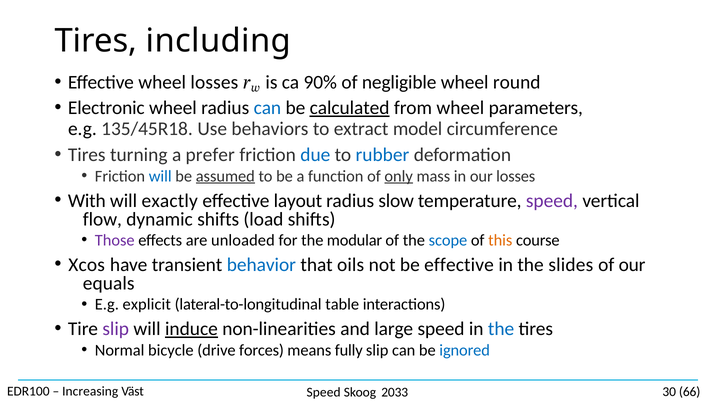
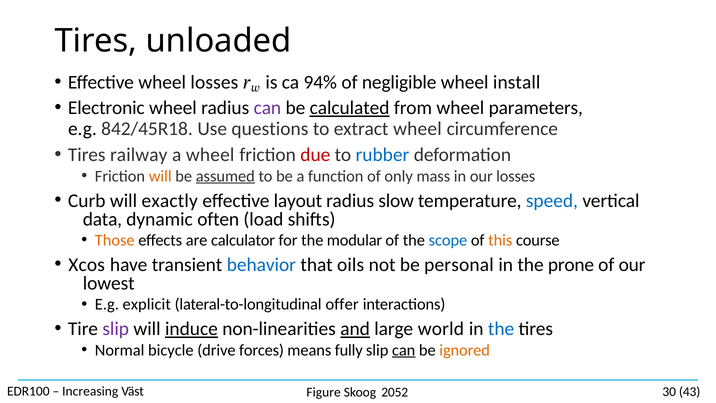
including: including -> unloaded
90%: 90% -> 94%
round: round -> install
can at (267, 108) colour: blue -> purple
135/45R18: 135/45R18 -> 842/45R18
behaviors: behaviors -> questions
extract model: model -> wheel
turning: turning -> railway
a prefer: prefer -> wheel
due colour: blue -> red
will at (160, 176) colour: blue -> orange
only underline: present -> none
With: With -> Curb
speed at (552, 201) colour: purple -> blue
flow: flow -> data
dynamic shifts: shifts -> often
Those colour: purple -> orange
unloaded: unloaded -> calculator
be effective: effective -> personal
slides: slides -> prone
equals: equals -> lowest
table: table -> offer
and underline: none -> present
large speed: speed -> world
can at (404, 350) underline: none -> present
ignored colour: blue -> orange
Väst Speed: Speed -> Figure
2033: 2033 -> 2052
66: 66 -> 43
